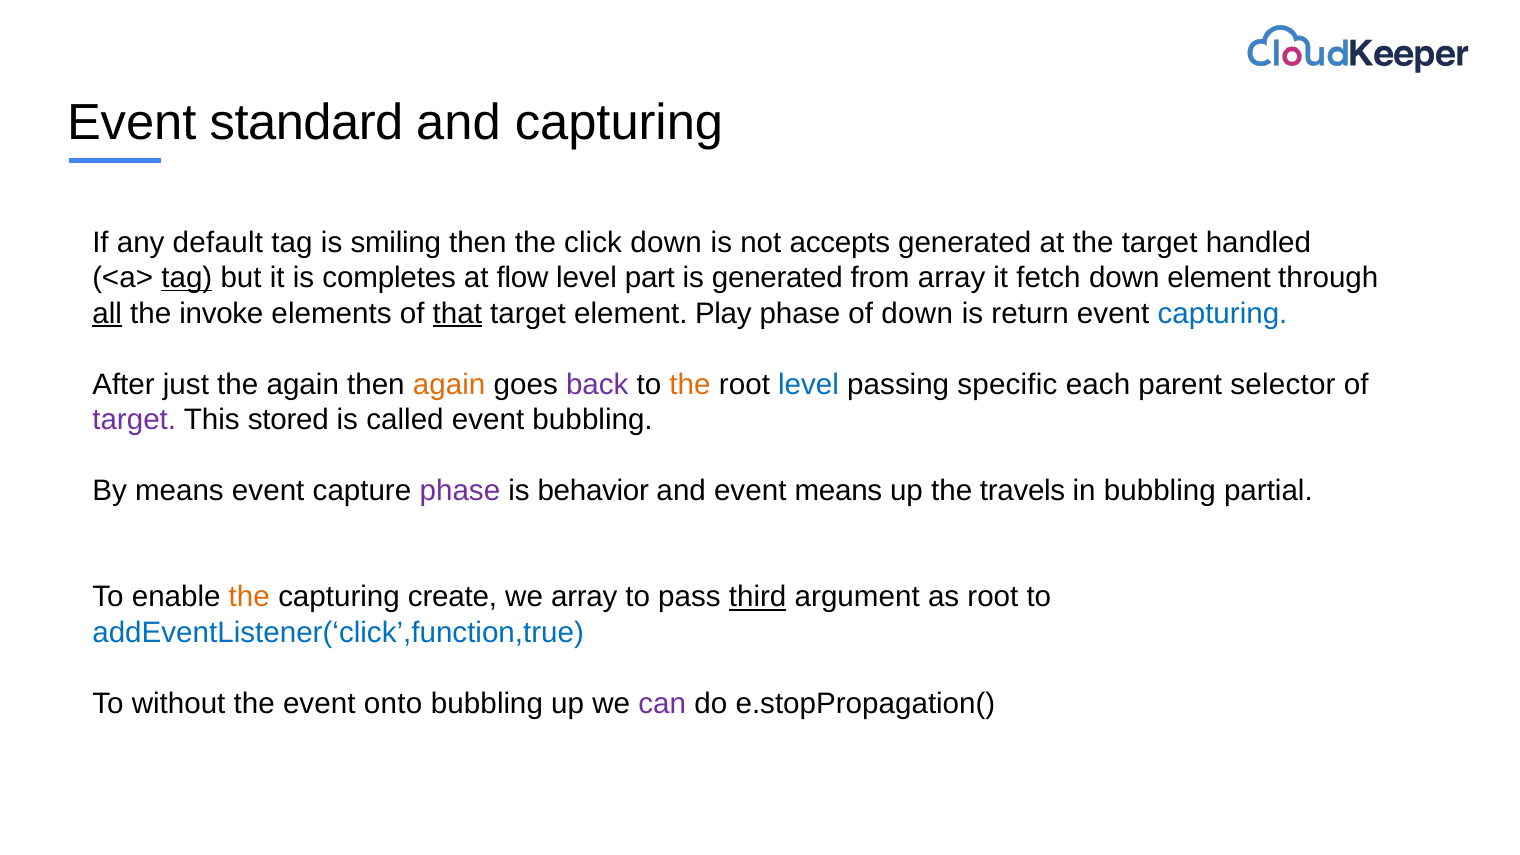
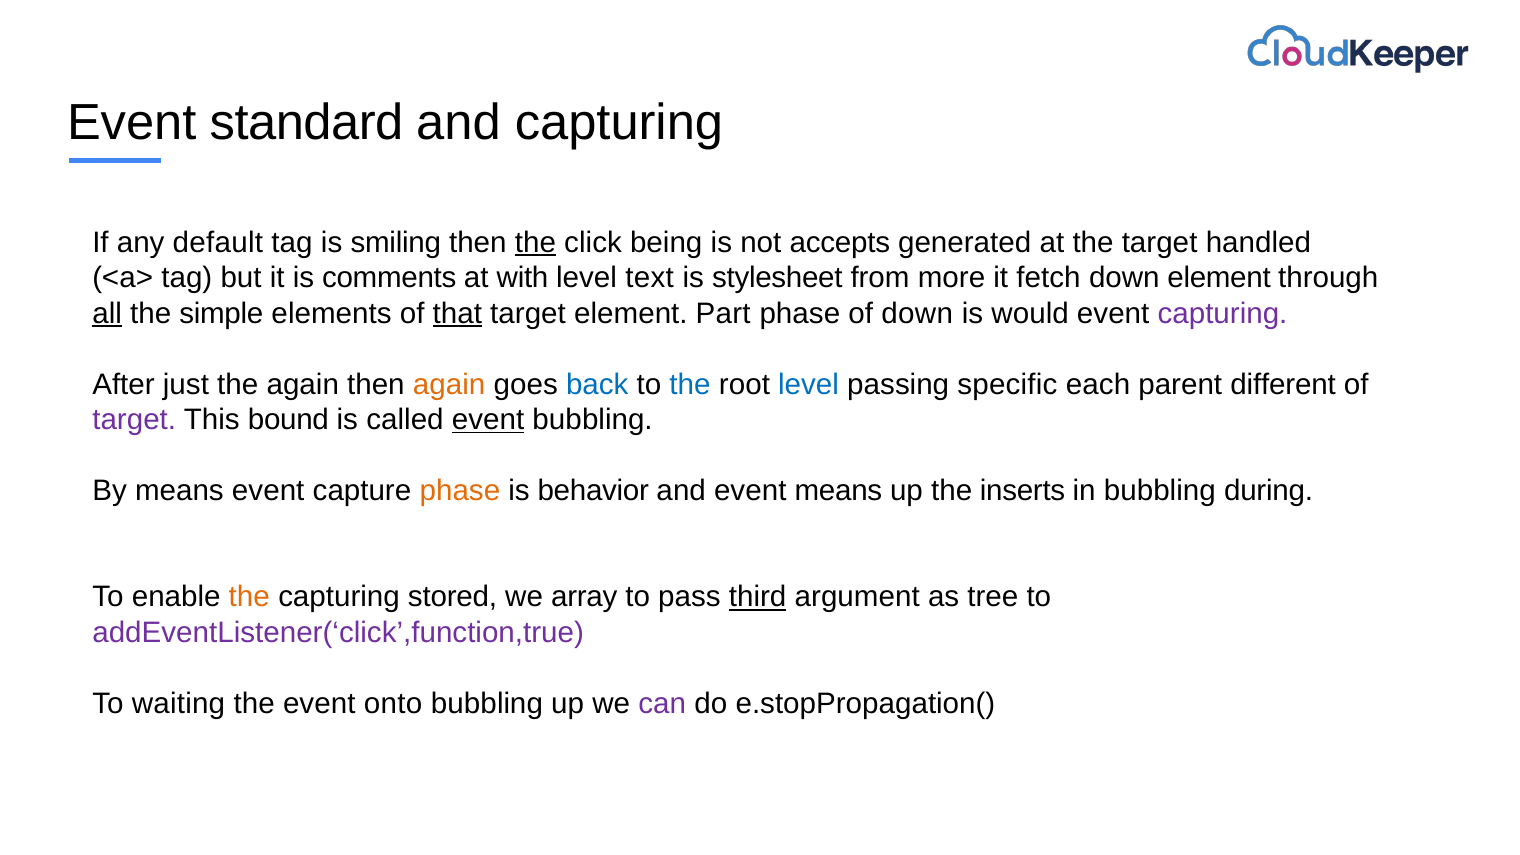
the at (535, 242) underline: none -> present
click down: down -> being
tag at (187, 278) underline: present -> none
completes: completes -> comments
flow: flow -> with
part: part -> text
is generated: generated -> stylesheet
from array: array -> more
invoke: invoke -> simple
Play: Play -> Part
return: return -> would
capturing at (1223, 313) colour: blue -> purple
back colour: purple -> blue
the at (690, 384) colour: orange -> blue
selector: selector -> different
stored: stored -> bound
event at (488, 420) underline: none -> present
phase at (460, 491) colour: purple -> orange
travels: travels -> inserts
partial: partial -> during
create: create -> stored
as root: root -> tree
addEventListener(‘click’,function,true colour: blue -> purple
without: without -> waiting
